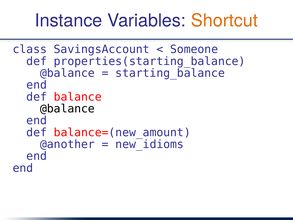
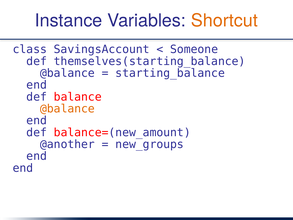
properties(starting_balance: properties(starting_balance -> themselves(starting_balance
@balance at (67, 109) colour: black -> orange
new_idioms: new_idioms -> new_groups
